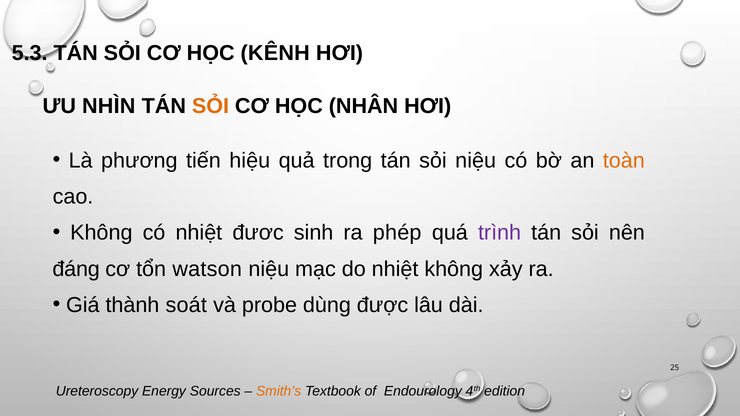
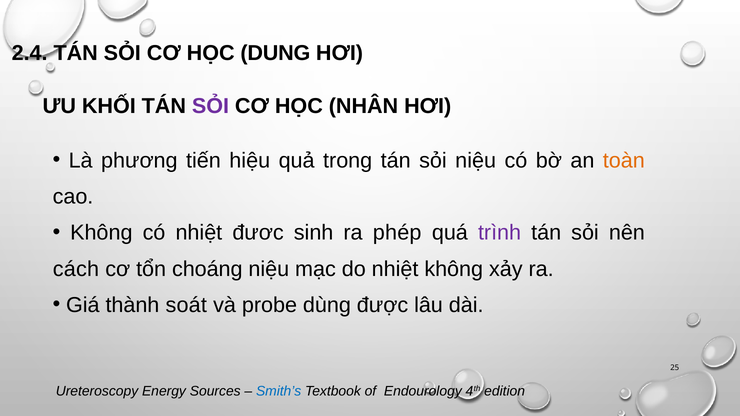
5.3: 5.3 -> 2.4
KÊNH: KÊNH -> DUNG
NHÌN: NHÌN -> KHỐI
SỎI at (210, 106) colour: orange -> purple
đáng: đáng -> cách
watson: watson -> choáng
Smith’s colour: orange -> blue
